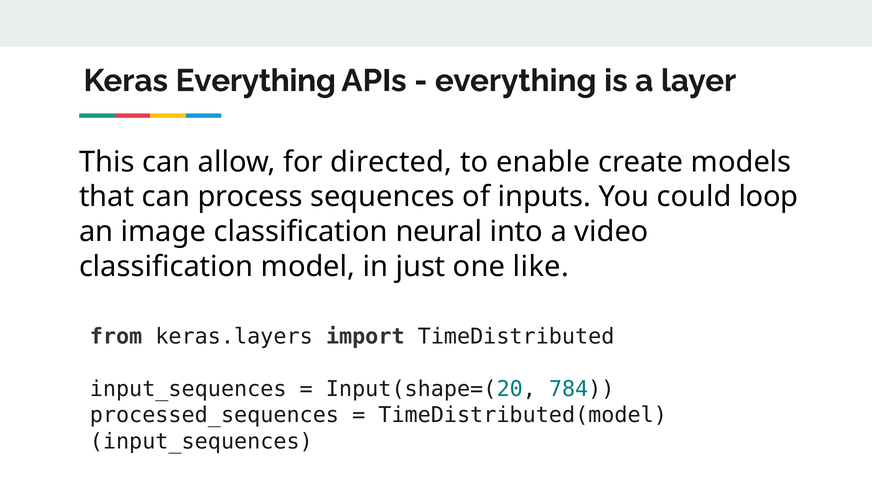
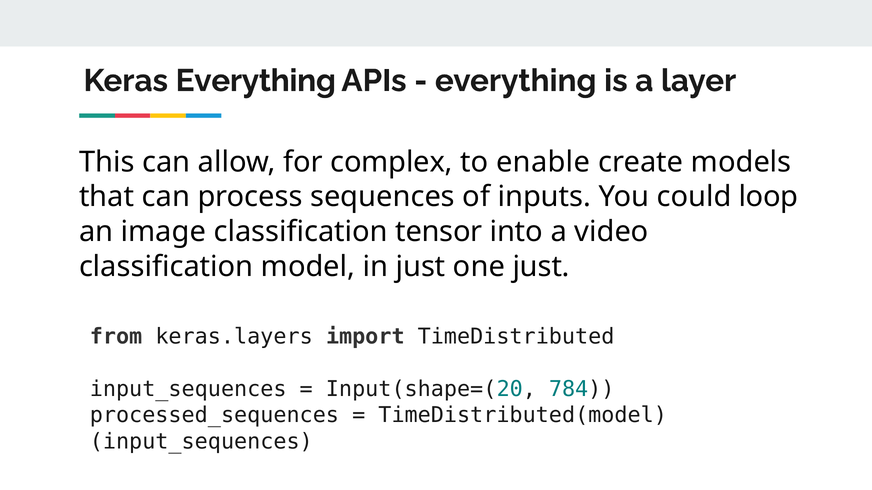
directed: directed -> complex
neural: neural -> tensor
one like: like -> just
